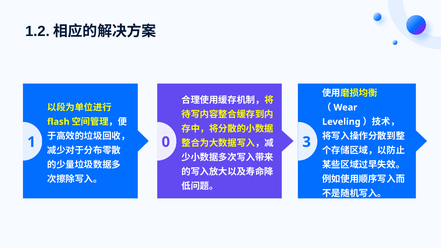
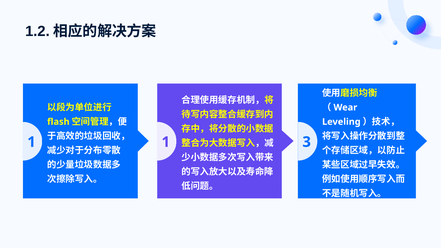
1 0: 0 -> 1
